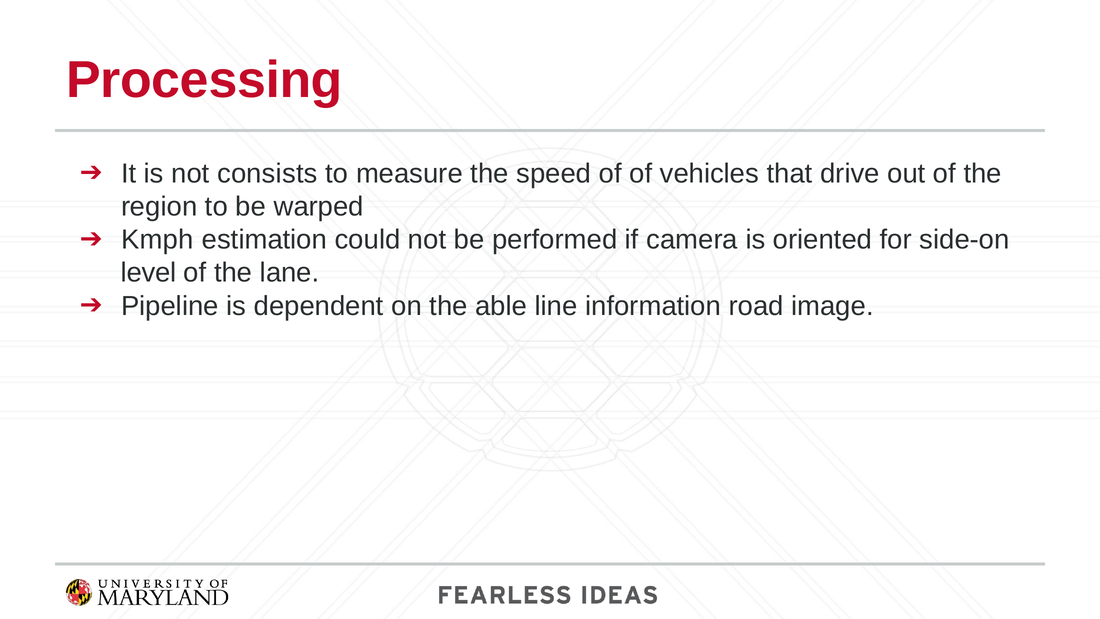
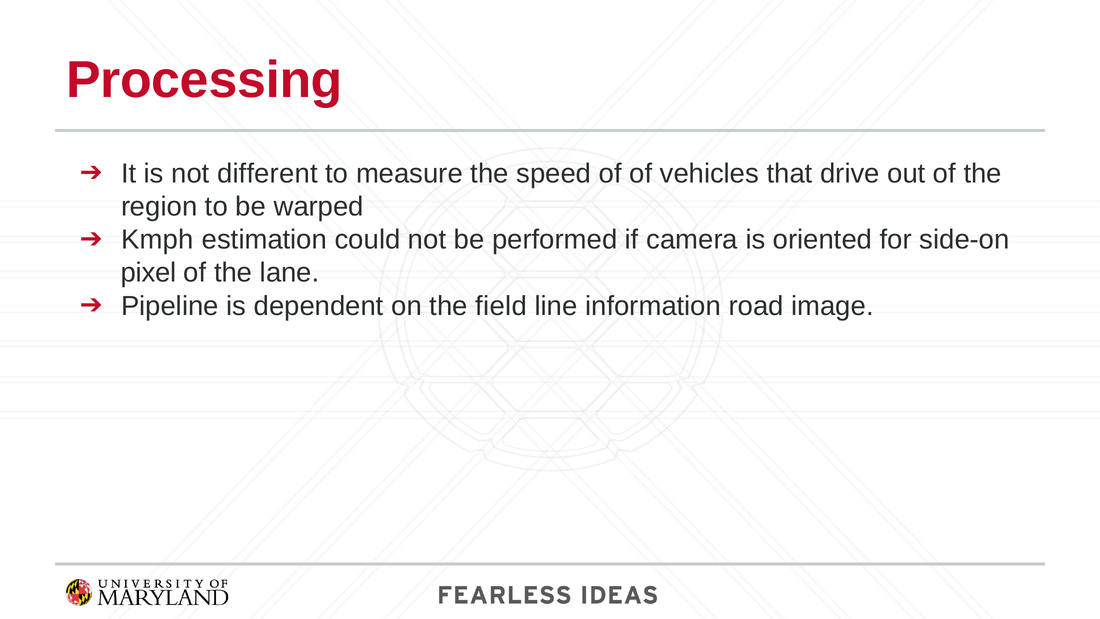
consists: consists -> different
level: level -> pixel
able: able -> field
